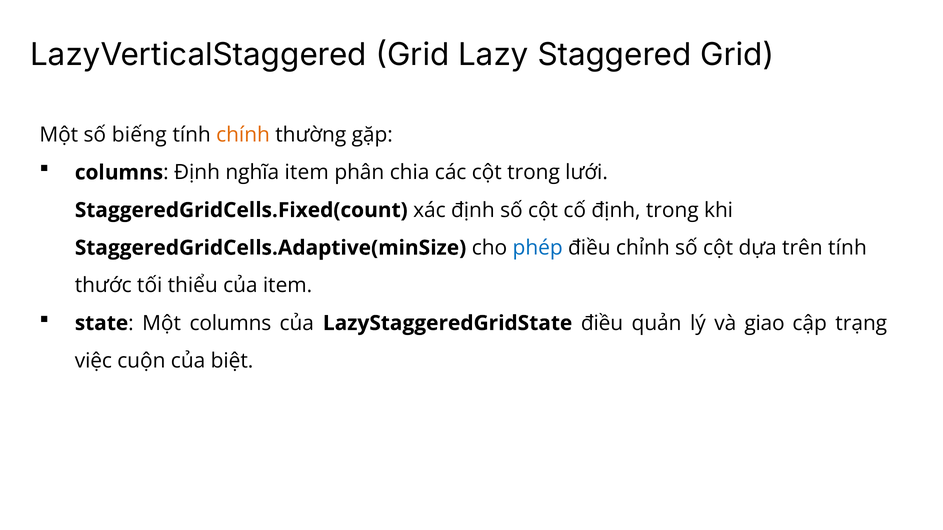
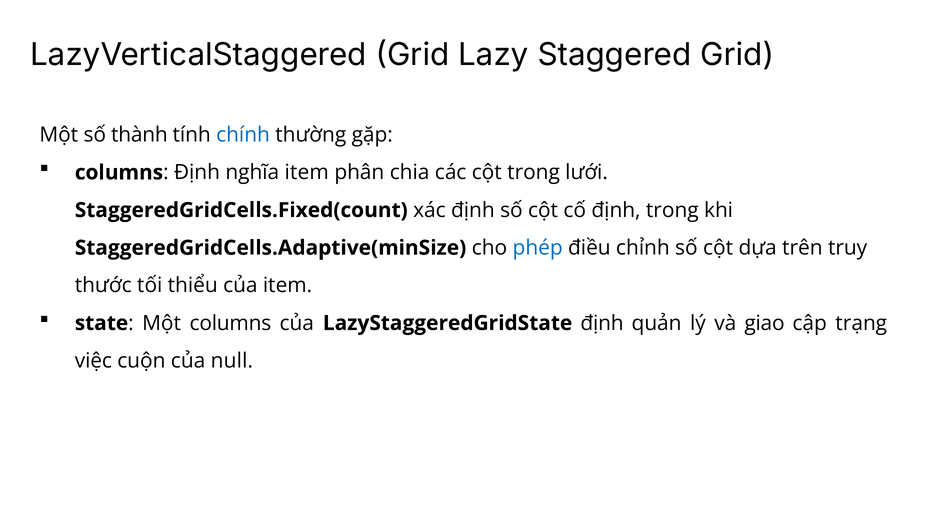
biếng: biếng -> thành
chính colour: orange -> blue
trên tính: tính -> truy
LazyStaggeredGridState điều: điều -> định
biệt: biệt -> null
